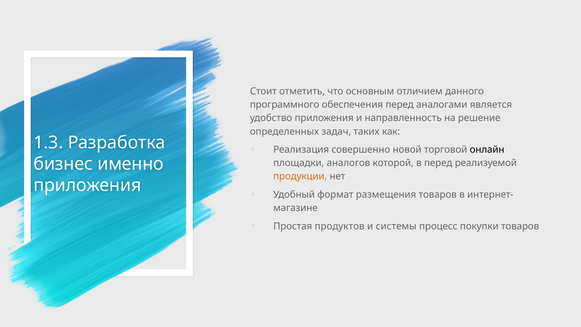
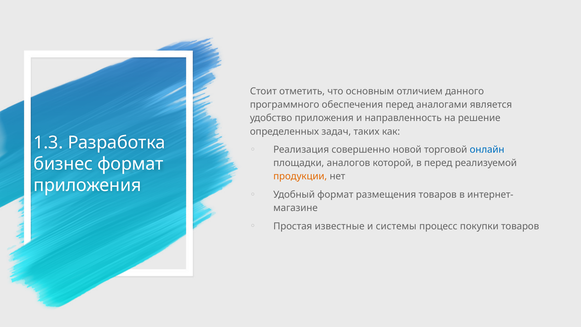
онлайн colour: black -> blue
бизнес именно: именно -> формат
продуктов: продуктов -> известные
